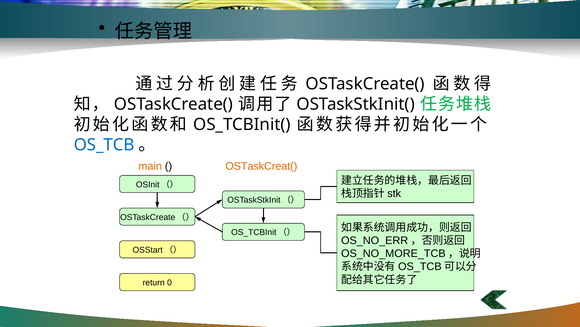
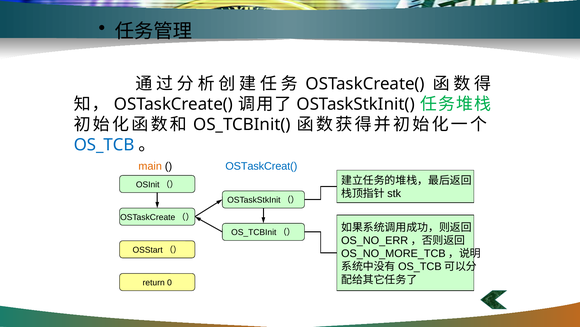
OSTaskCreat( colour: orange -> blue
